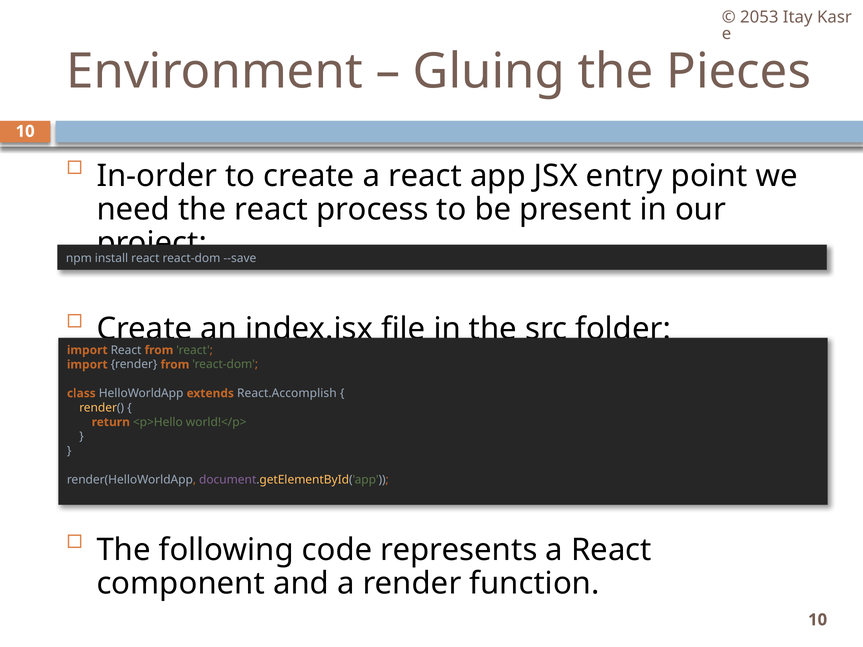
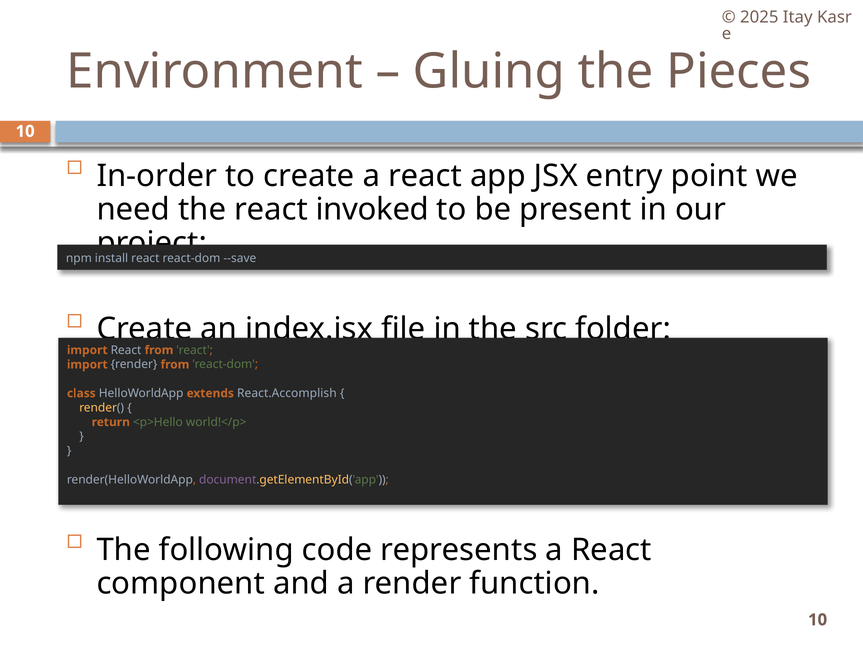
2053: 2053 -> 2025
process: process -> invoked
